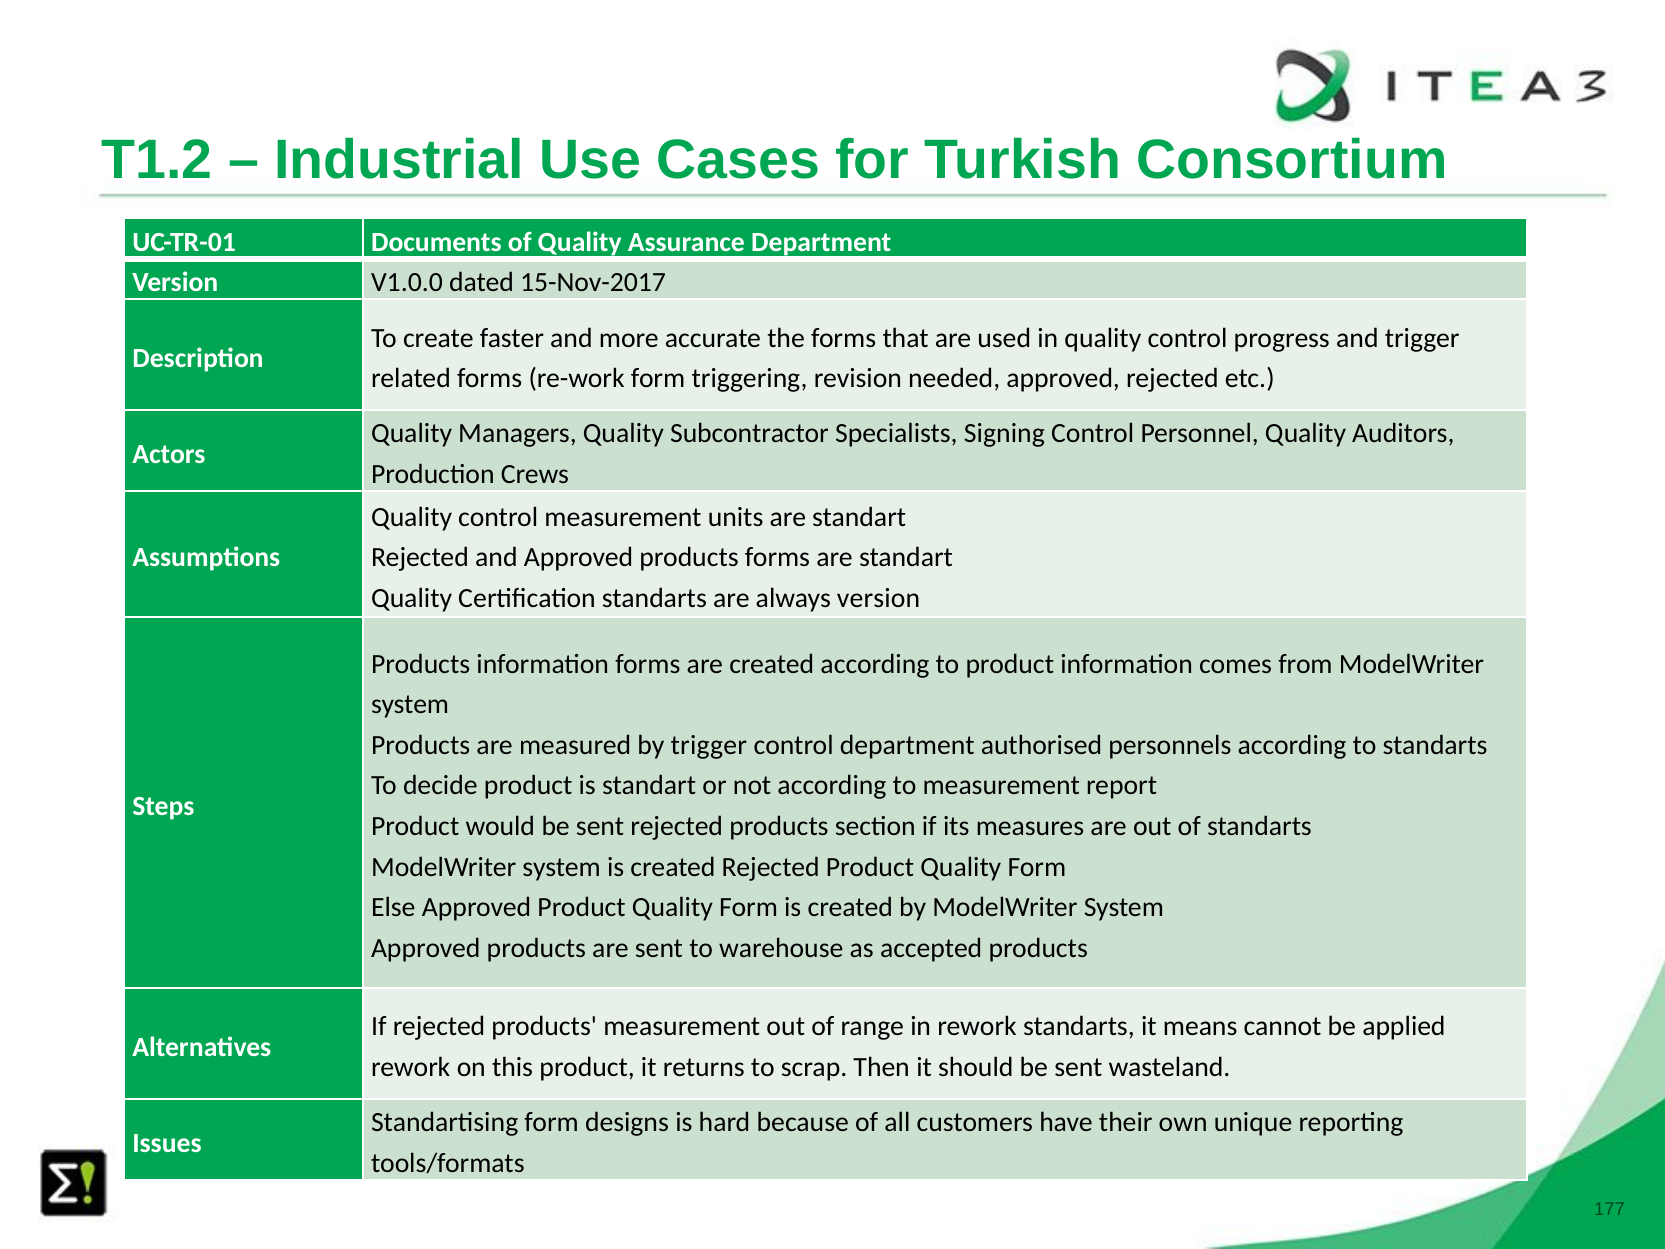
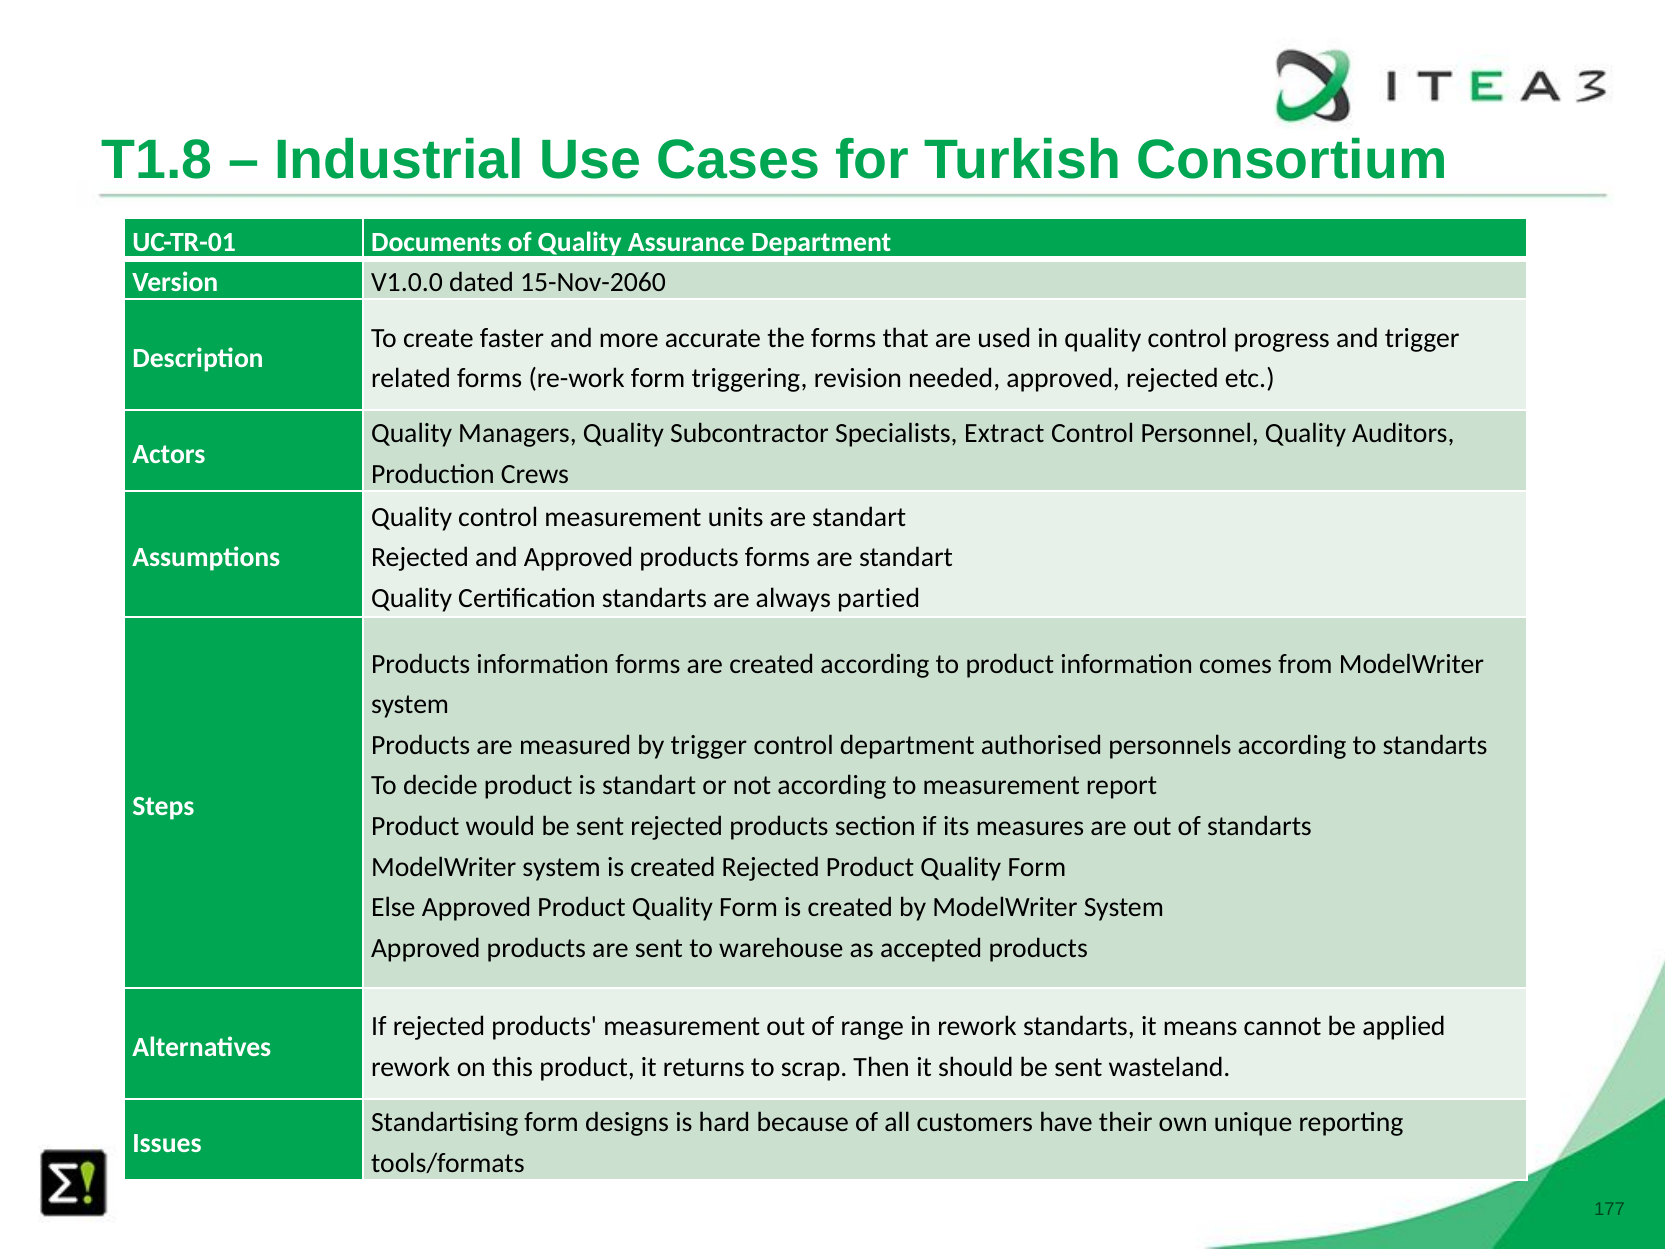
T1.2: T1.2 -> T1.8
15-Nov-2017: 15-Nov-2017 -> 15-Nov-2060
Signing: Signing -> Extract
always version: version -> partied
